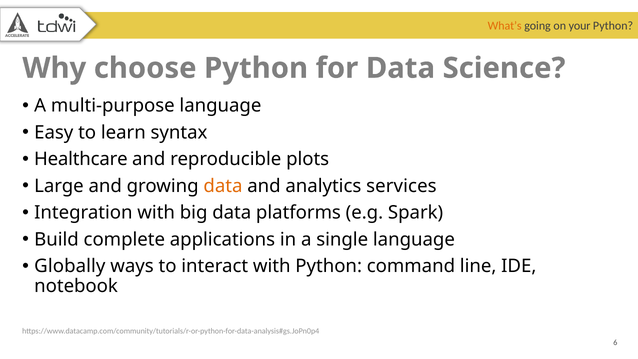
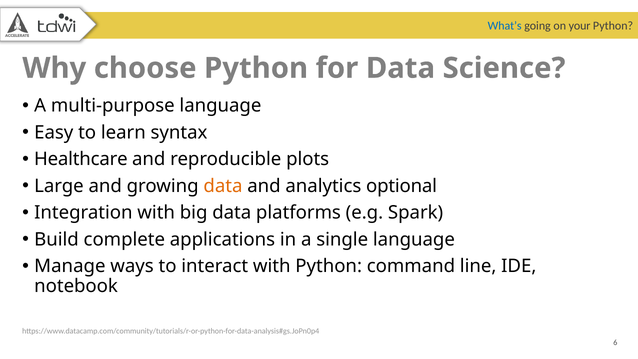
What’s colour: orange -> blue
services: services -> optional
Globally: Globally -> Manage
